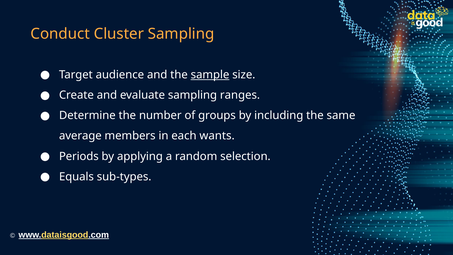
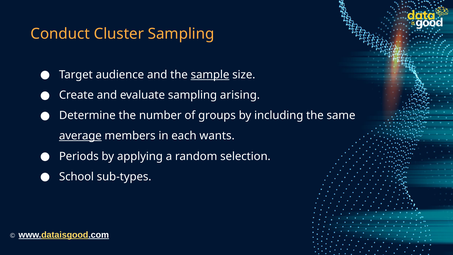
ranges: ranges -> arising
average underline: none -> present
Equals: Equals -> School
